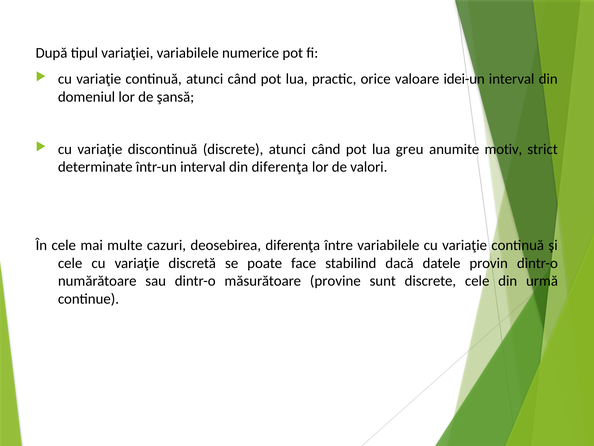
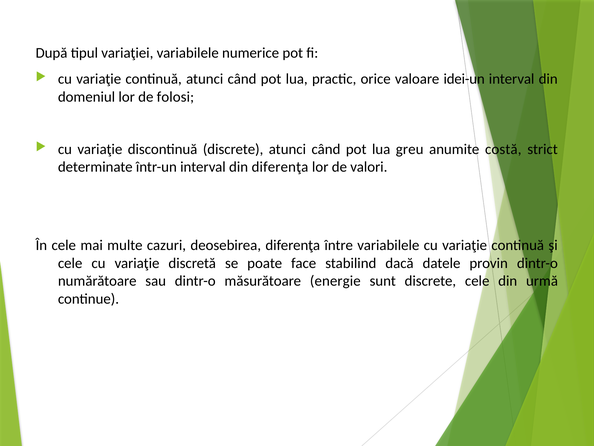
şansă: şansă -> folosi
motiv: motiv -> costă
provine: provine -> energie
